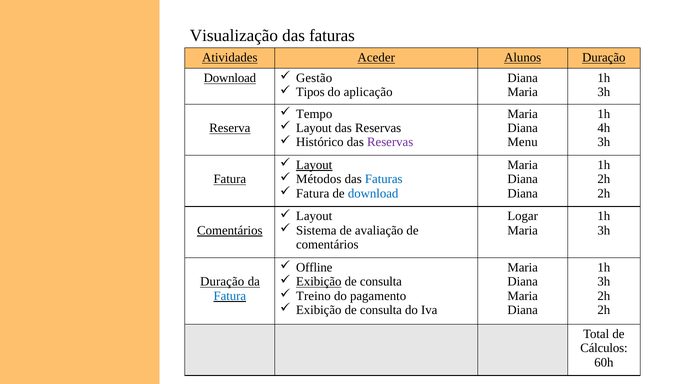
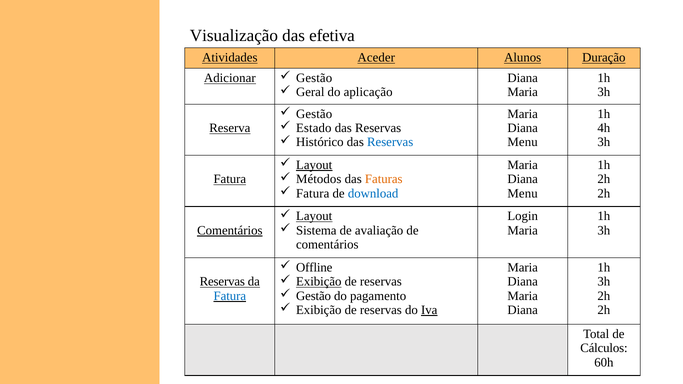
faturas at (332, 36): faturas -> efetiva
Download at (230, 78): Download -> Adicionar
Tipos at (310, 92): Tipos -> Geral
Tempo at (314, 114): Tempo -> Gestão
Layout at (314, 128): Layout -> Estado
Reservas at (390, 142) colour: purple -> blue
Faturas at (384, 179) colour: blue -> orange
Diana at (523, 193): Diana -> Menu
Layout at (314, 216) underline: none -> present
Logar: Logar -> Login
consulta at (381, 282): consulta -> reservas
Duração at (222, 282): Duração -> Reservas
Treino at (313, 296): Treino -> Gestão
consulta at (381, 310): consulta -> reservas
Iva underline: none -> present
